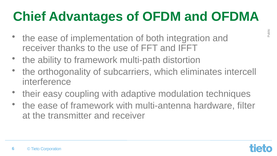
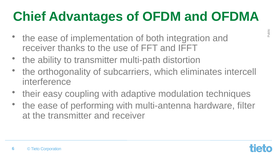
to framework: framework -> transmitter
of framework: framework -> performing
